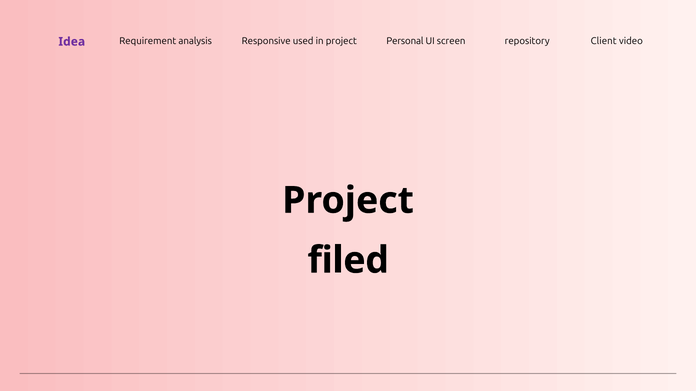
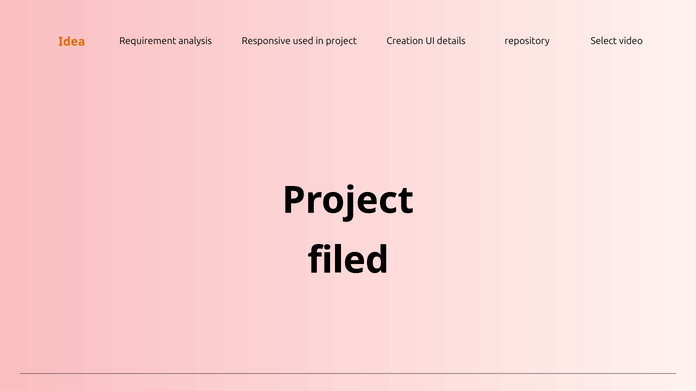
Personal: Personal -> Creation
screen: screen -> details
Client: Client -> Select
Idea colour: purple -> orange
